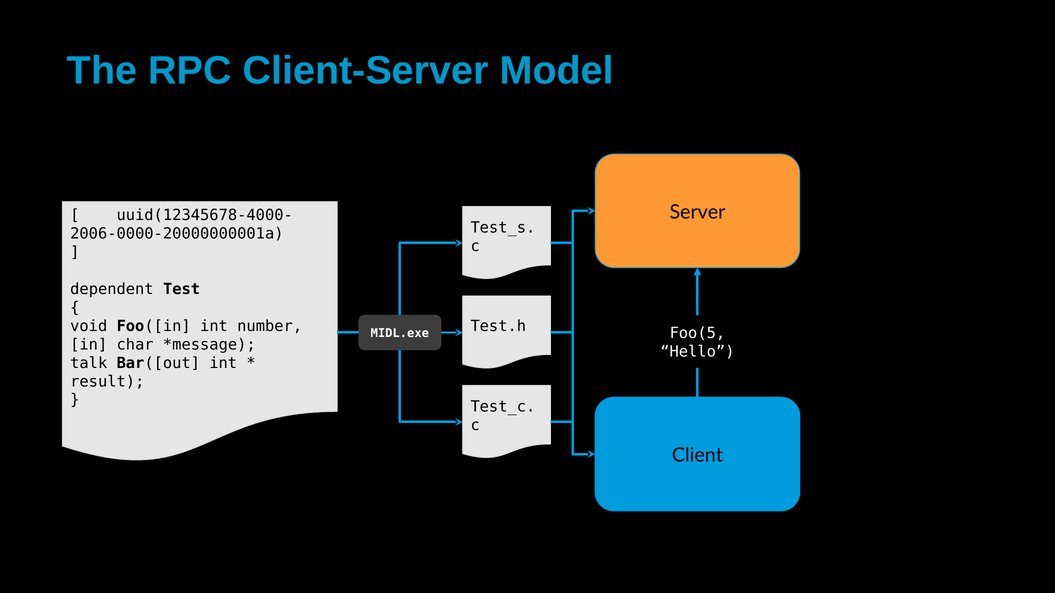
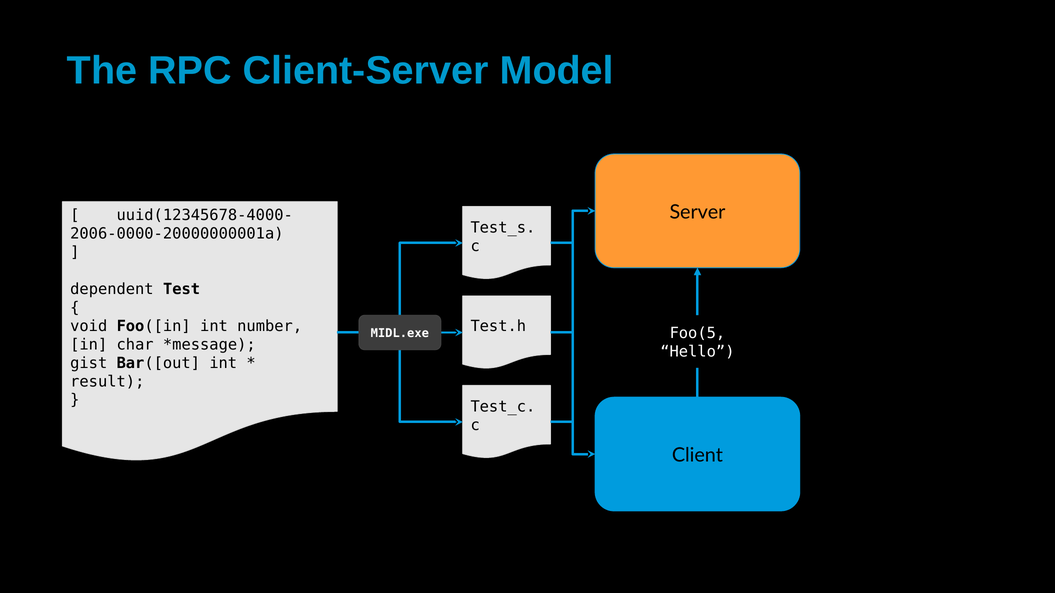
talk: talk -> gist
